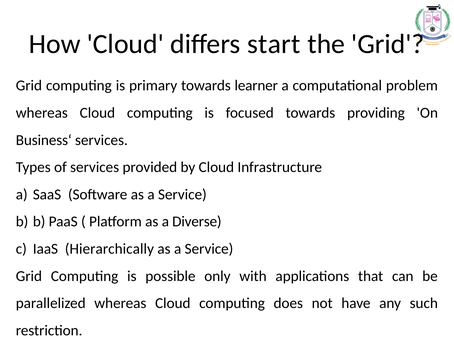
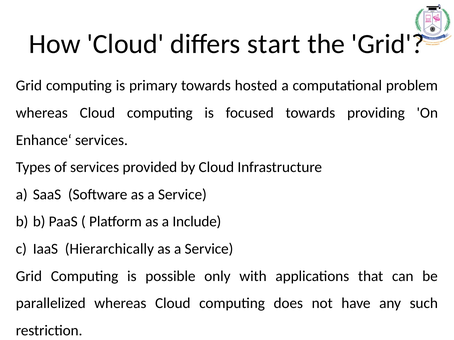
learner: learner -> hosted
Business‘: Business‘ -> Enhance‘
Diverse: Diverse -> Include
